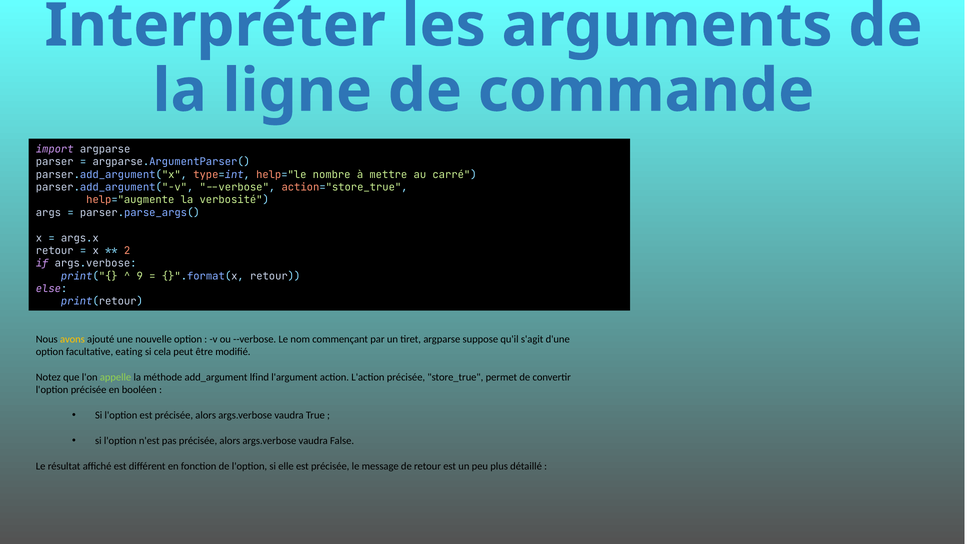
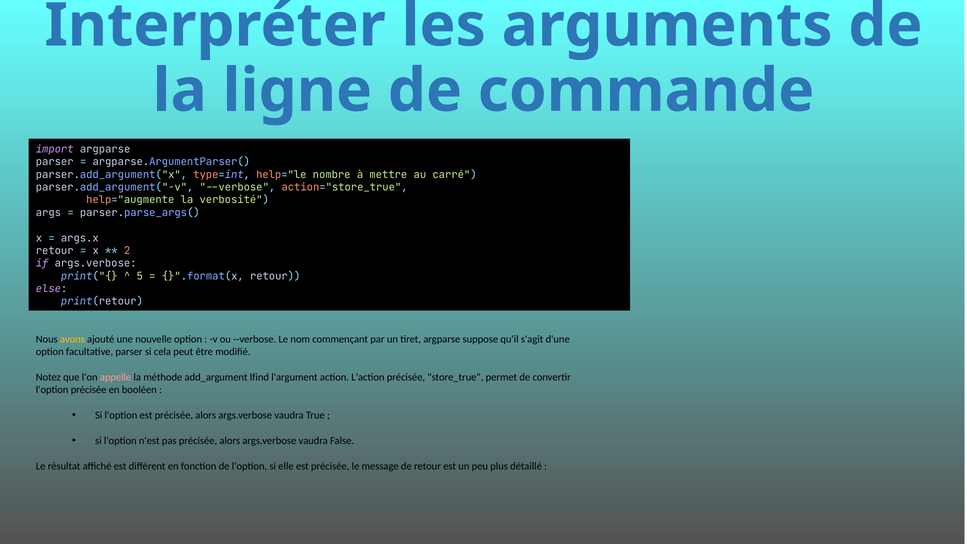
9: 9 -> 5
facultative eating: eating -> parser
appelle colour: light green -> pink
